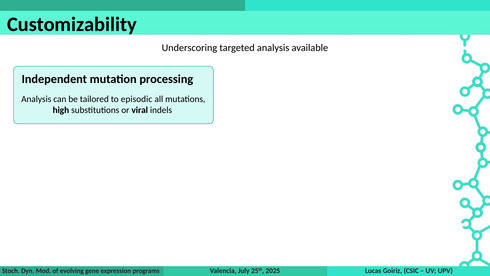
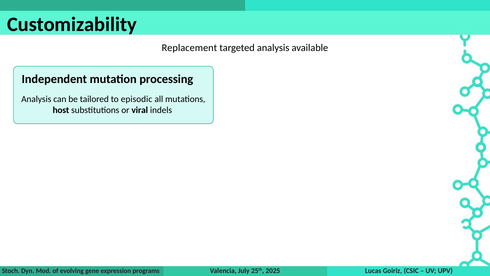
Underscoring: Underscoring -> Replacement
high: high -> host
